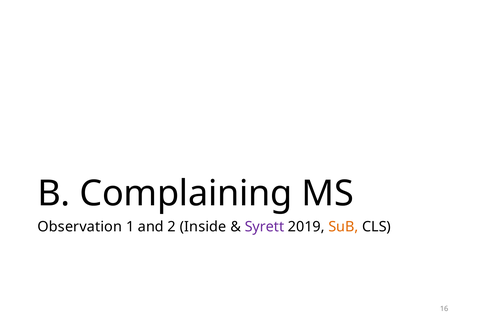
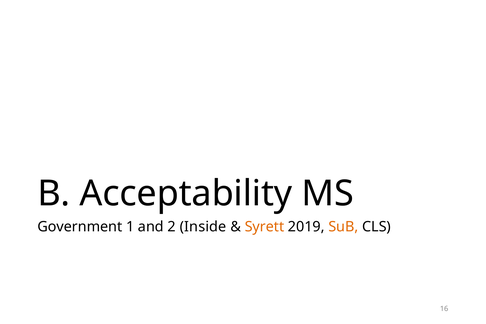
Complaining: Complaining -> Acceptability
Observation: Observation -> Government
Syrett colour: purple -> orange
